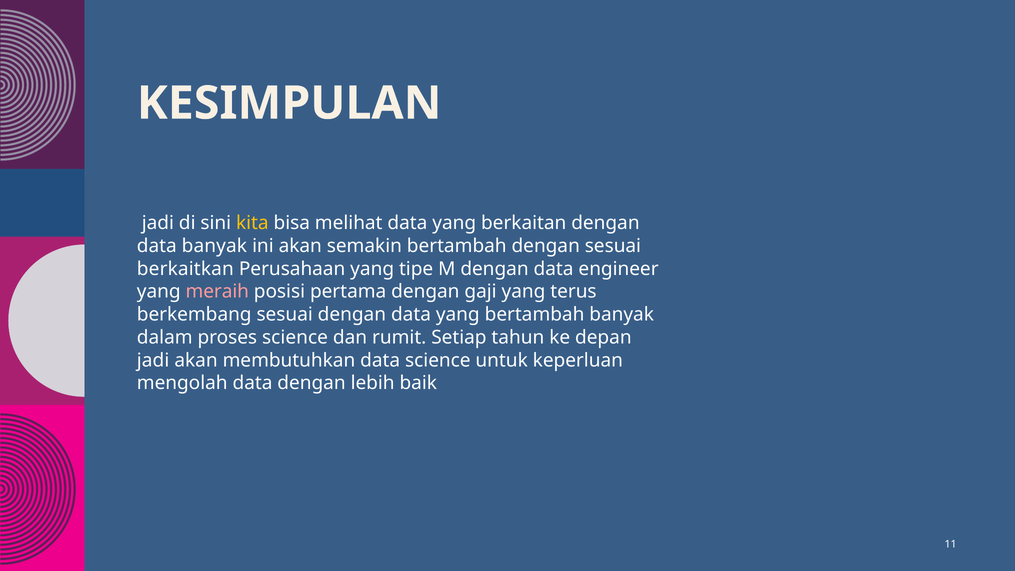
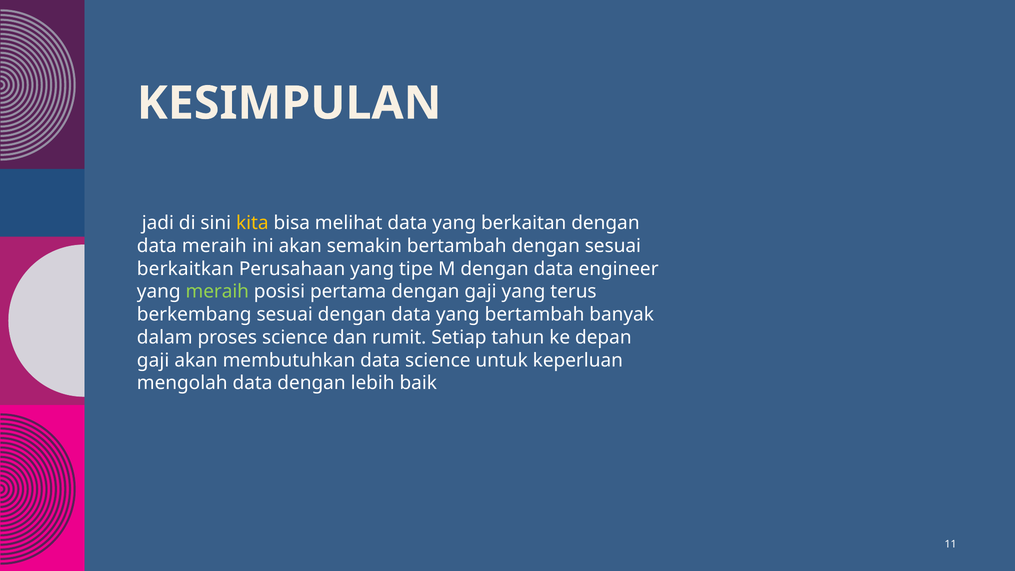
data banyak: banyak -> meraih
meraih at (217, 292) colour: pink -> light green
jadi at (153, 360): jadi -> gaji
